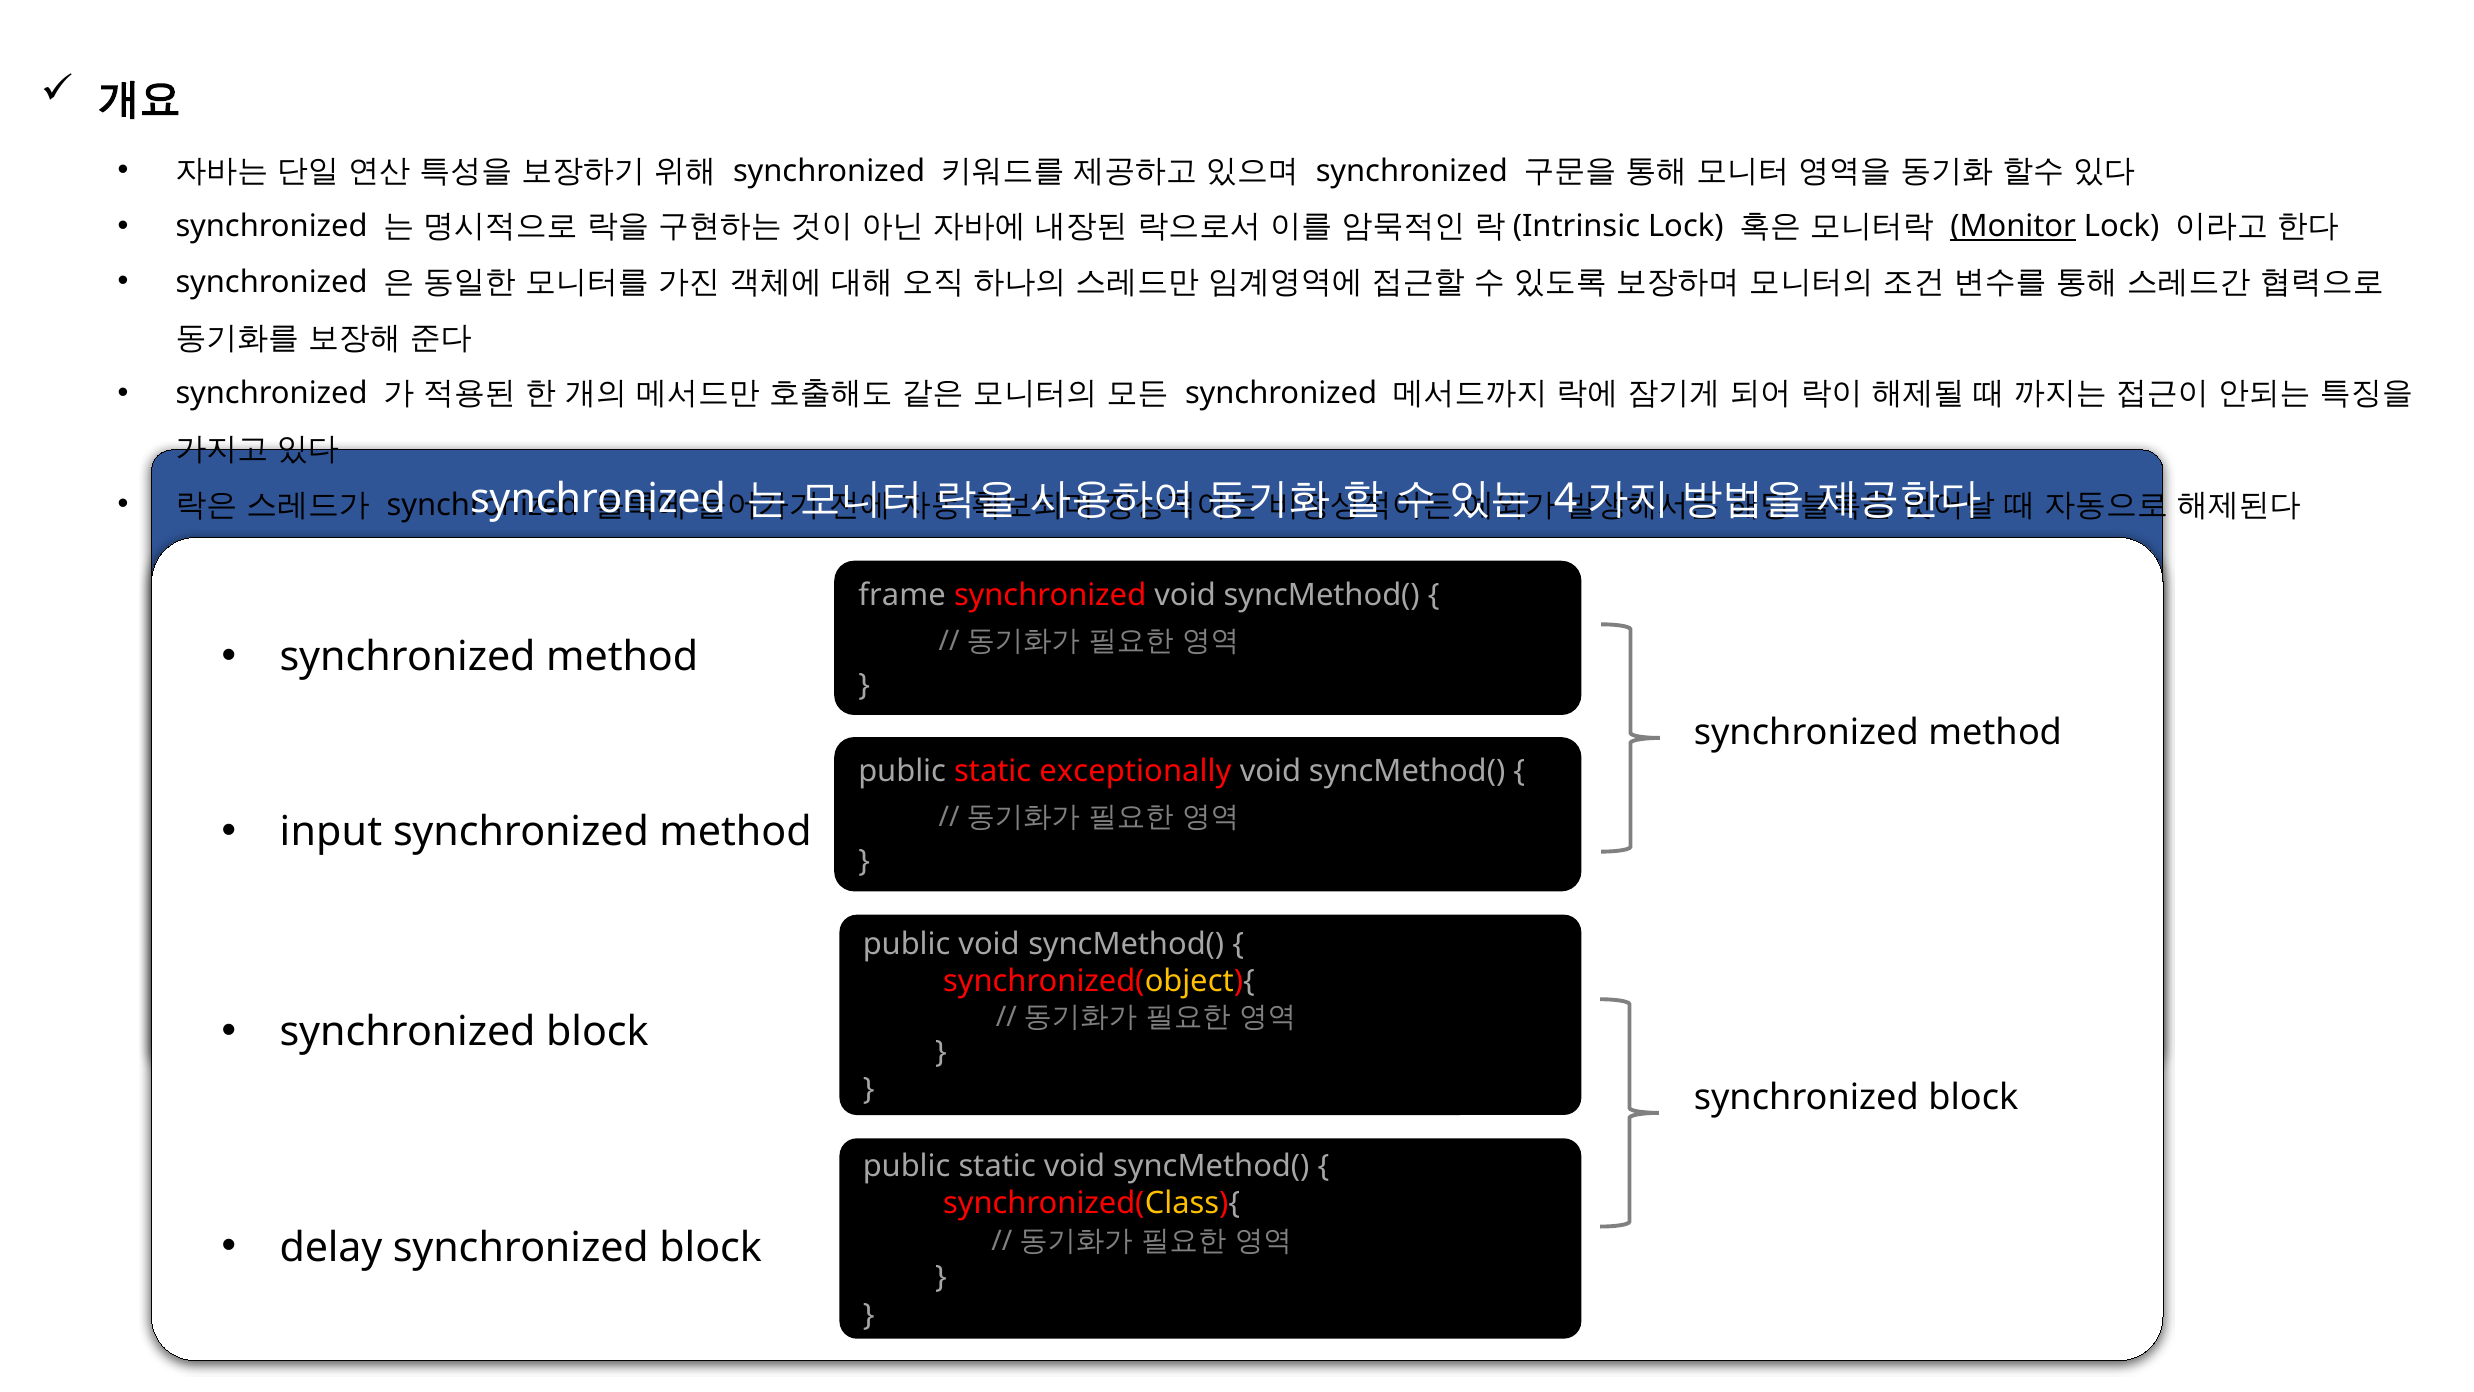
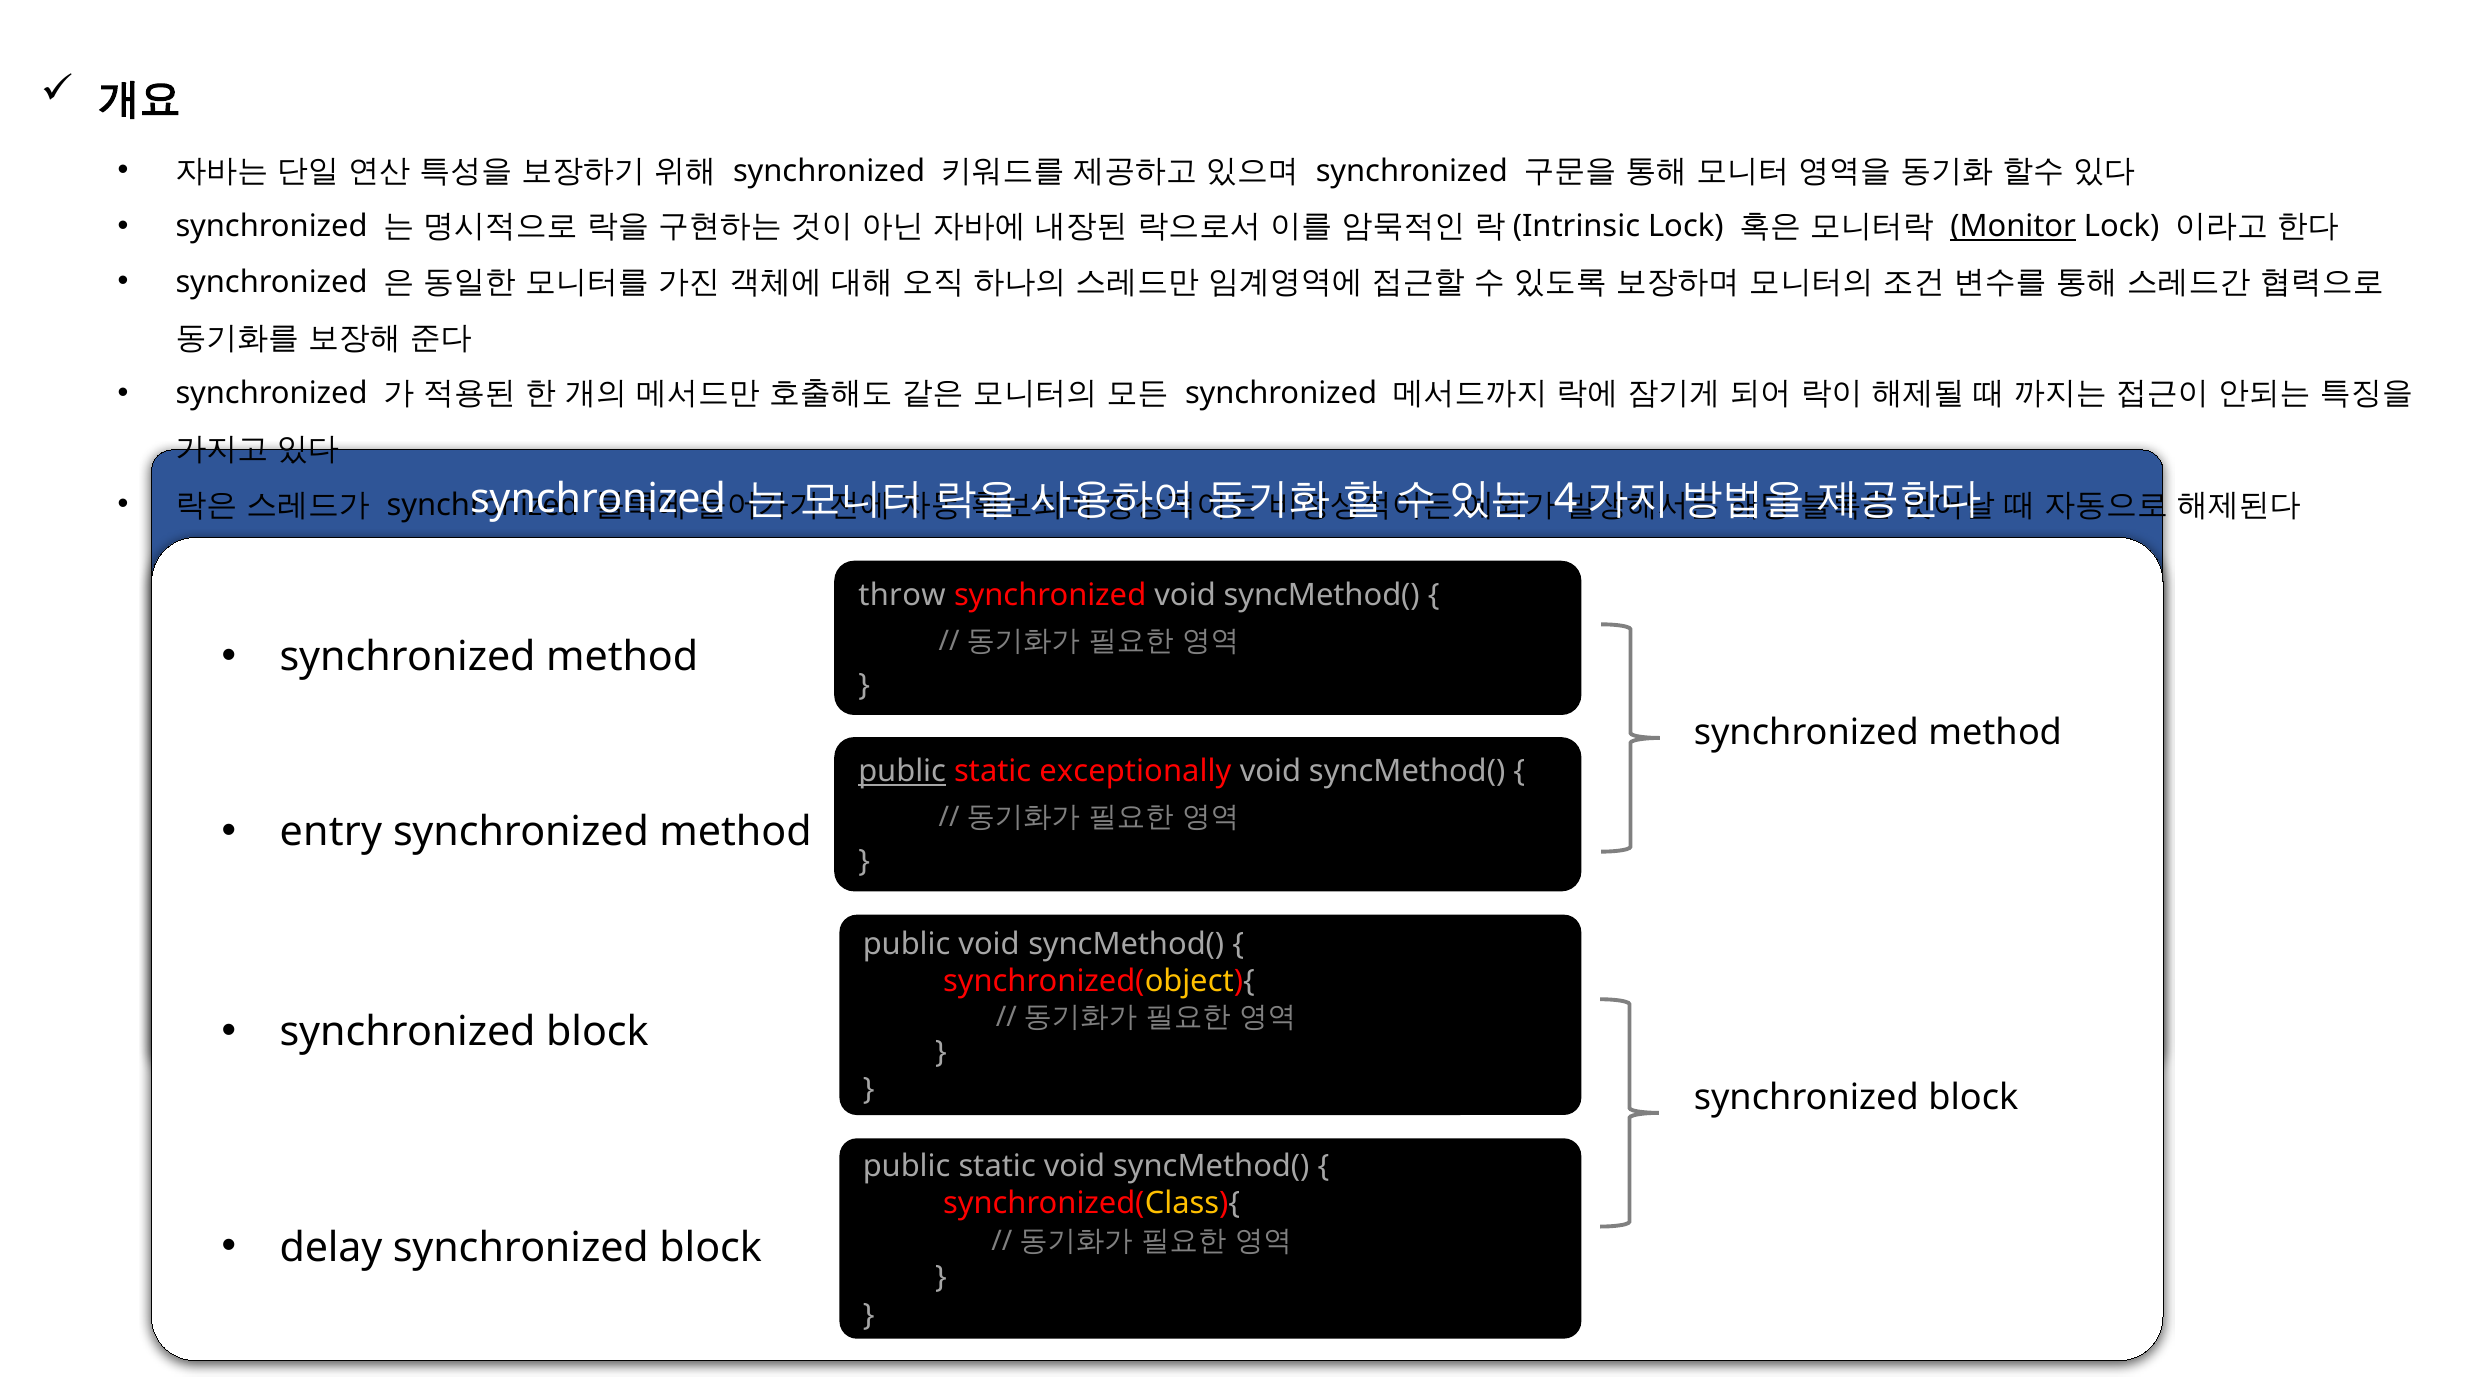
frame: frame -> throw
public at (902, 771) underline: none -> present
input: input -> entry
